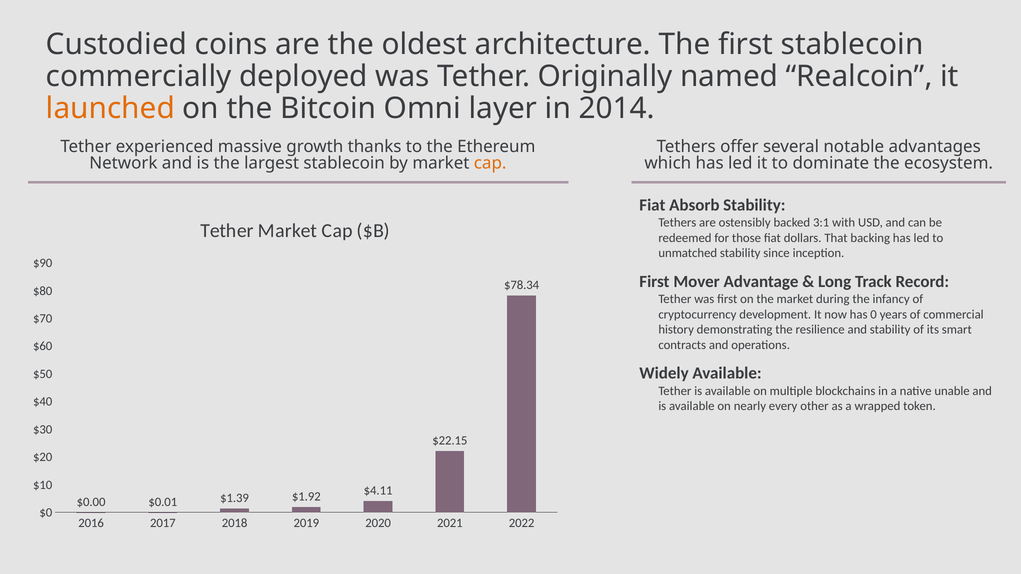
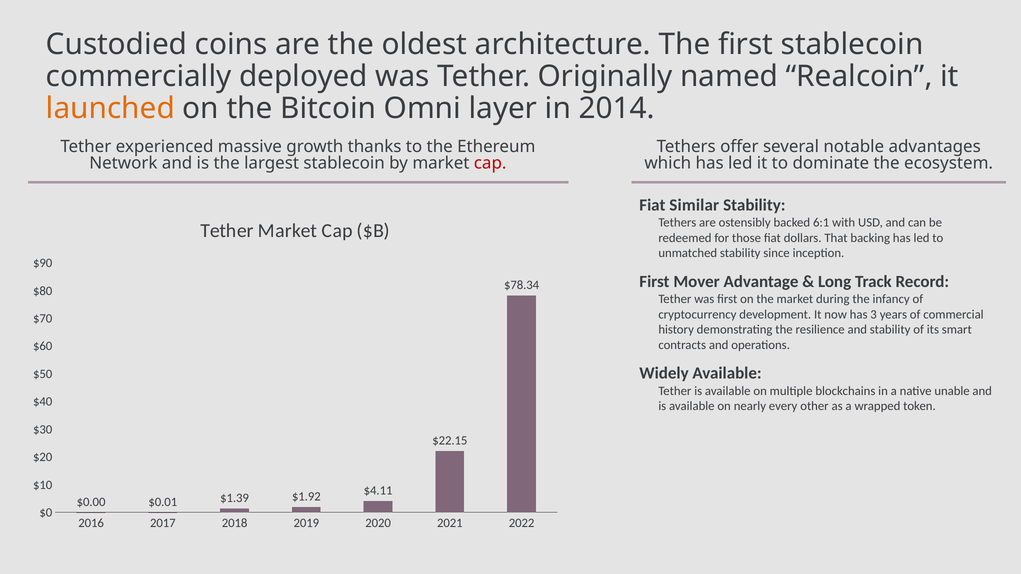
cap at (490, 163) colour: orange -> red
Absorb: Absorb -> Similar
3:1: 3:1 -> 6:1
0: 0 -> 3
